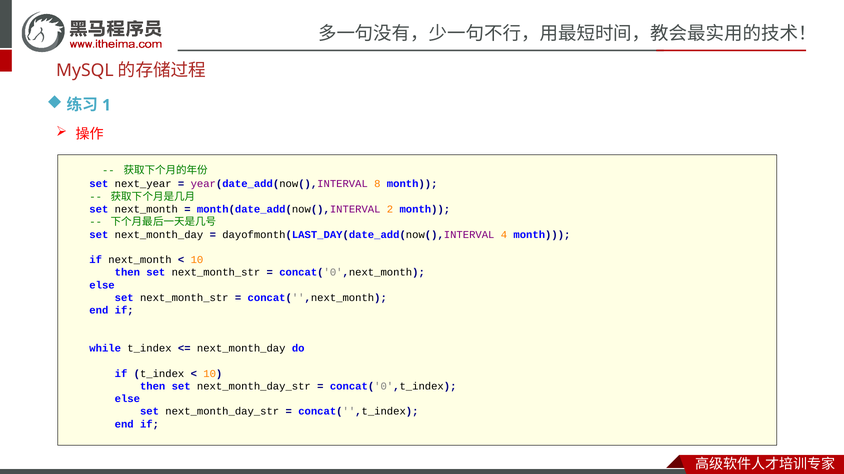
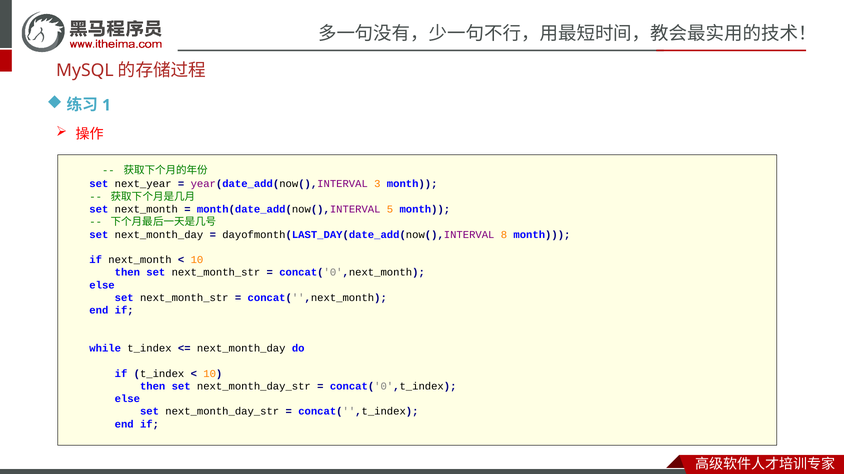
8: 8 -> 3
2: 2 -> 5
4: 4 -> 8
